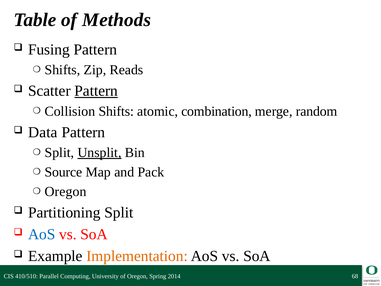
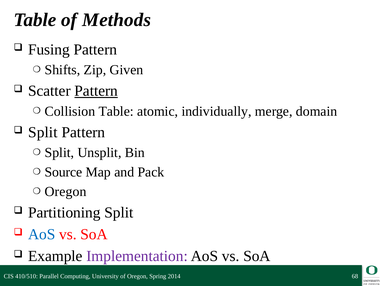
Reads: Reads -> Given
Collision Shifts: Shifts -> Table
combination: combination -> individually
random: random -> domain
Data at (43, 132): Data -> Split
Unsplit underline: present -> none
Implementation colour: orange -> purple
